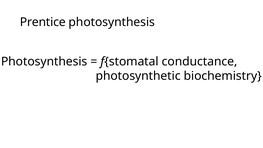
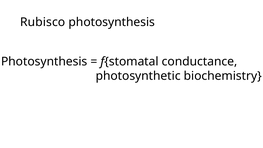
Prentice: Prentice -> Rubisco
